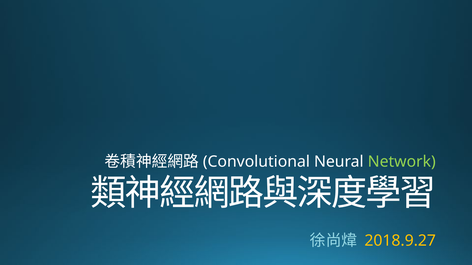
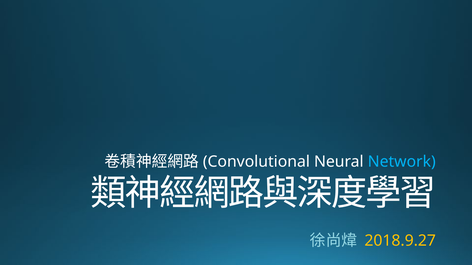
Network colour: light green -> light blue
